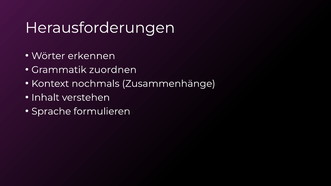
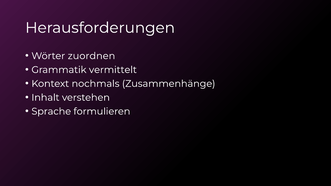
erkennen: erkennen -> zuordnen
zuordnen: zuordnen -> vermittelt
